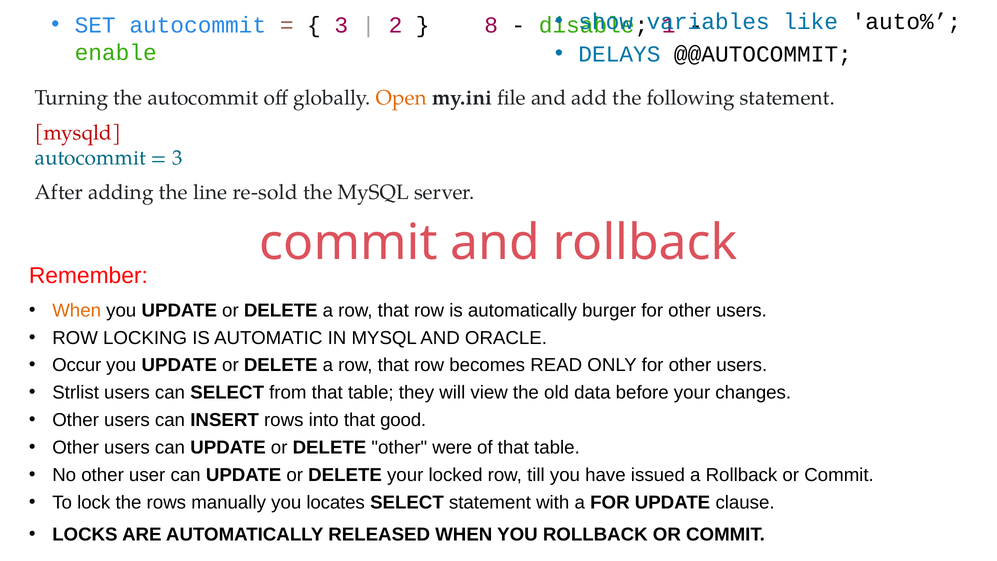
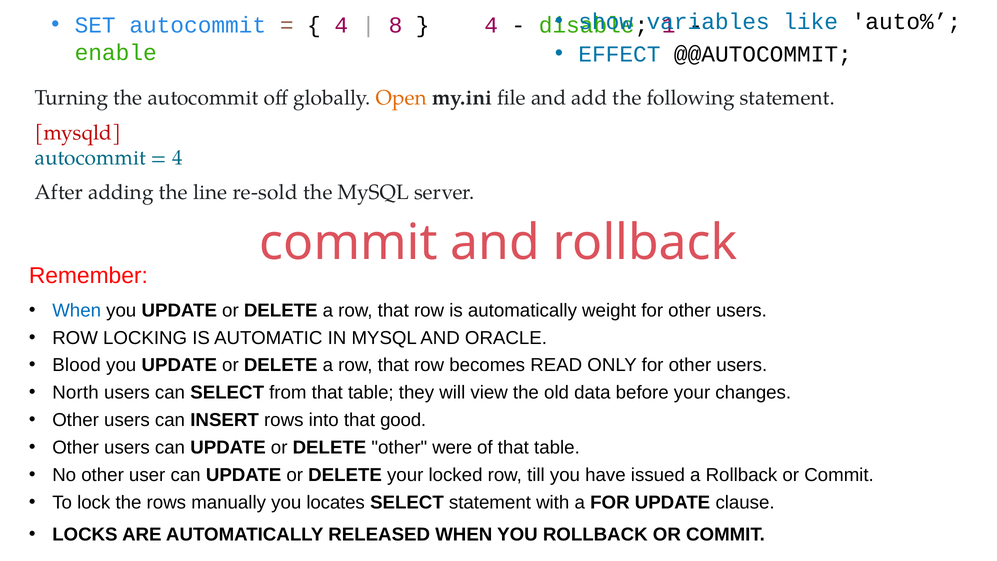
3 at (341, 25): 3 -> 4
2: 2 -> 8
8 at (491, 25): 8 -> 4
DELAYS: DELAYS -> EFFECT
3 at (177, 158): 3 -> 4
When at (77, 310) colour: orange -> blue
burger: burger -> weight
Occur: Occur -> Blood
Strlist: Strlist -> North
